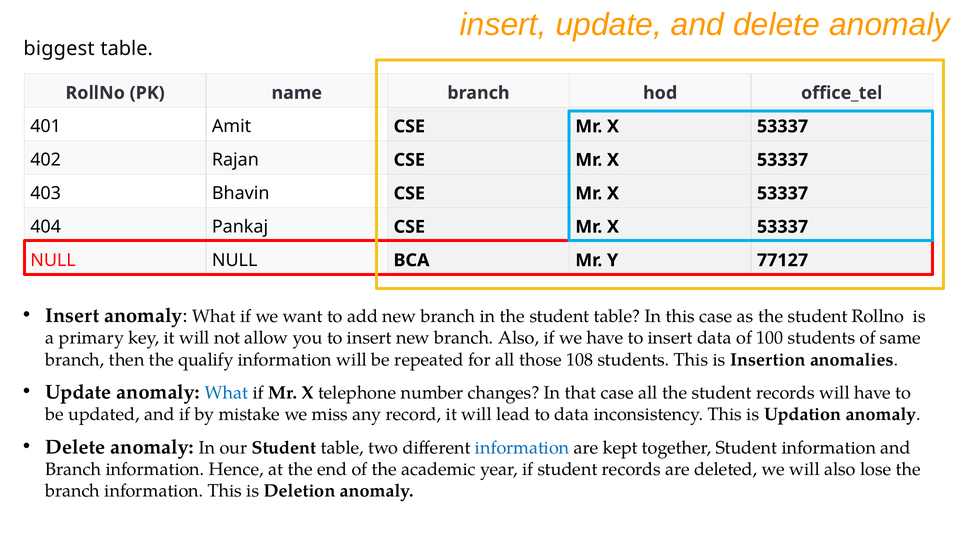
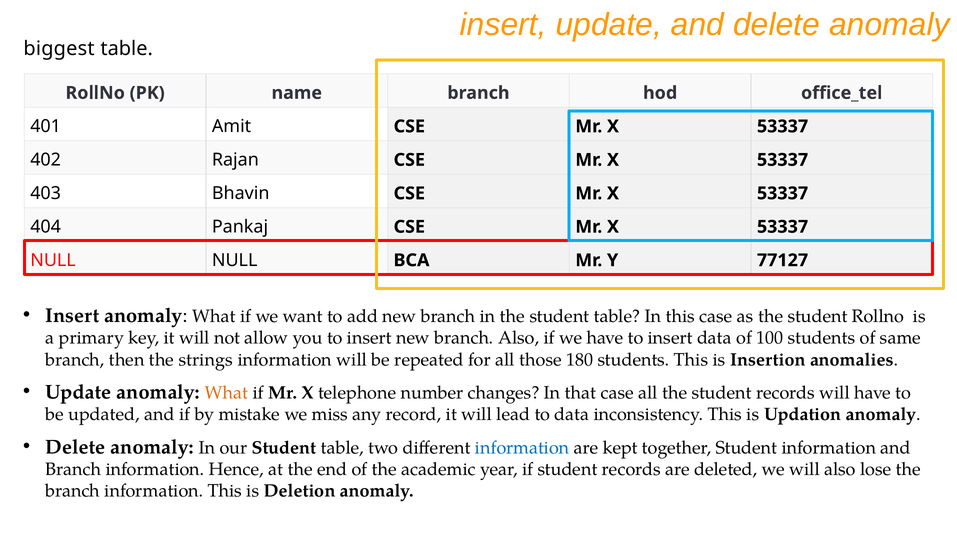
qualify: qualify -> strings
108: 108 -> 180
What at (227, 393) colour: blue -> orange
